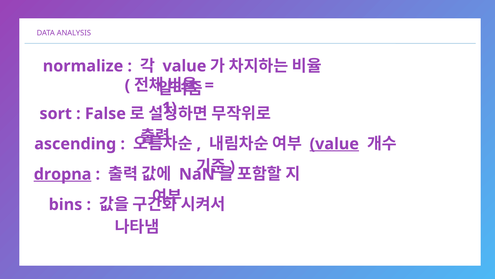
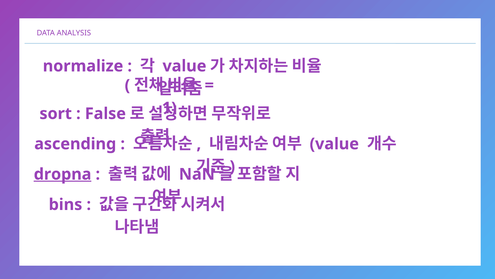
value at (334, 144) underline: present -> none
